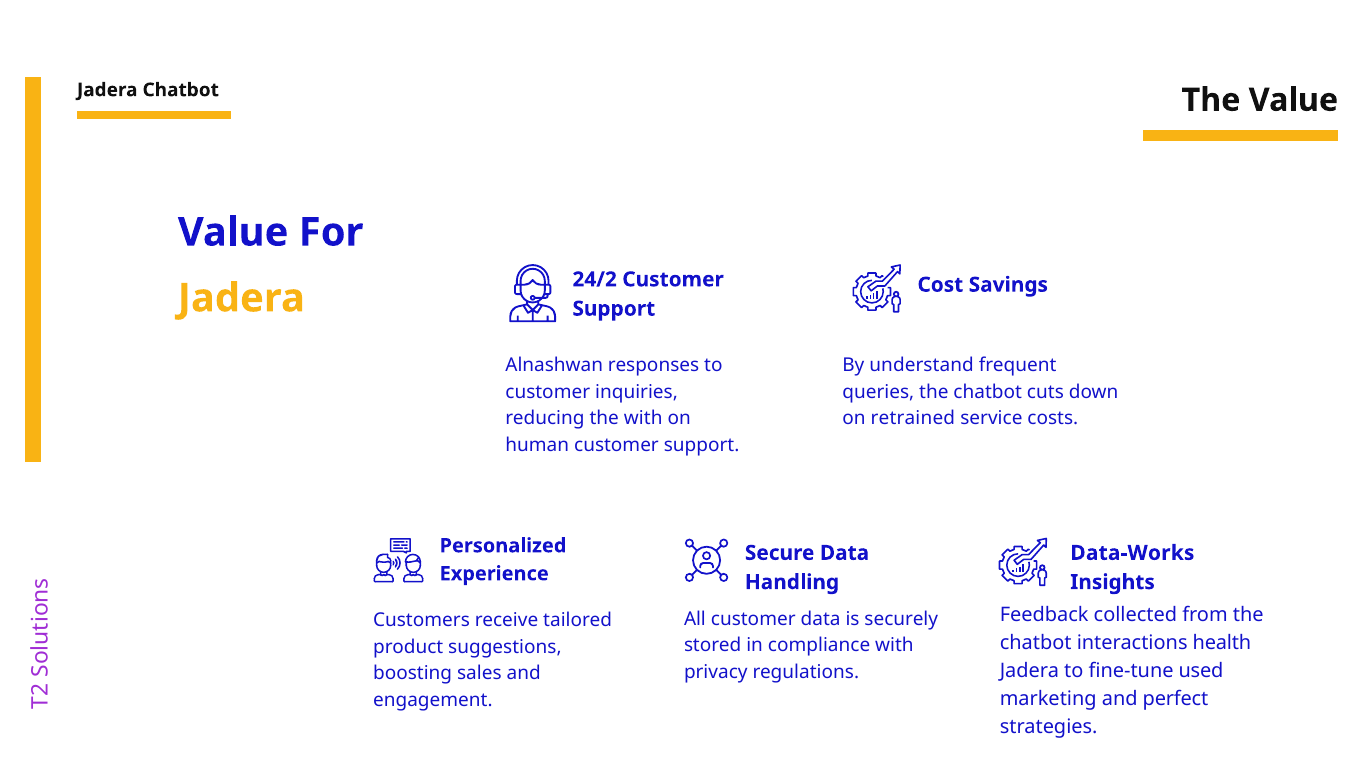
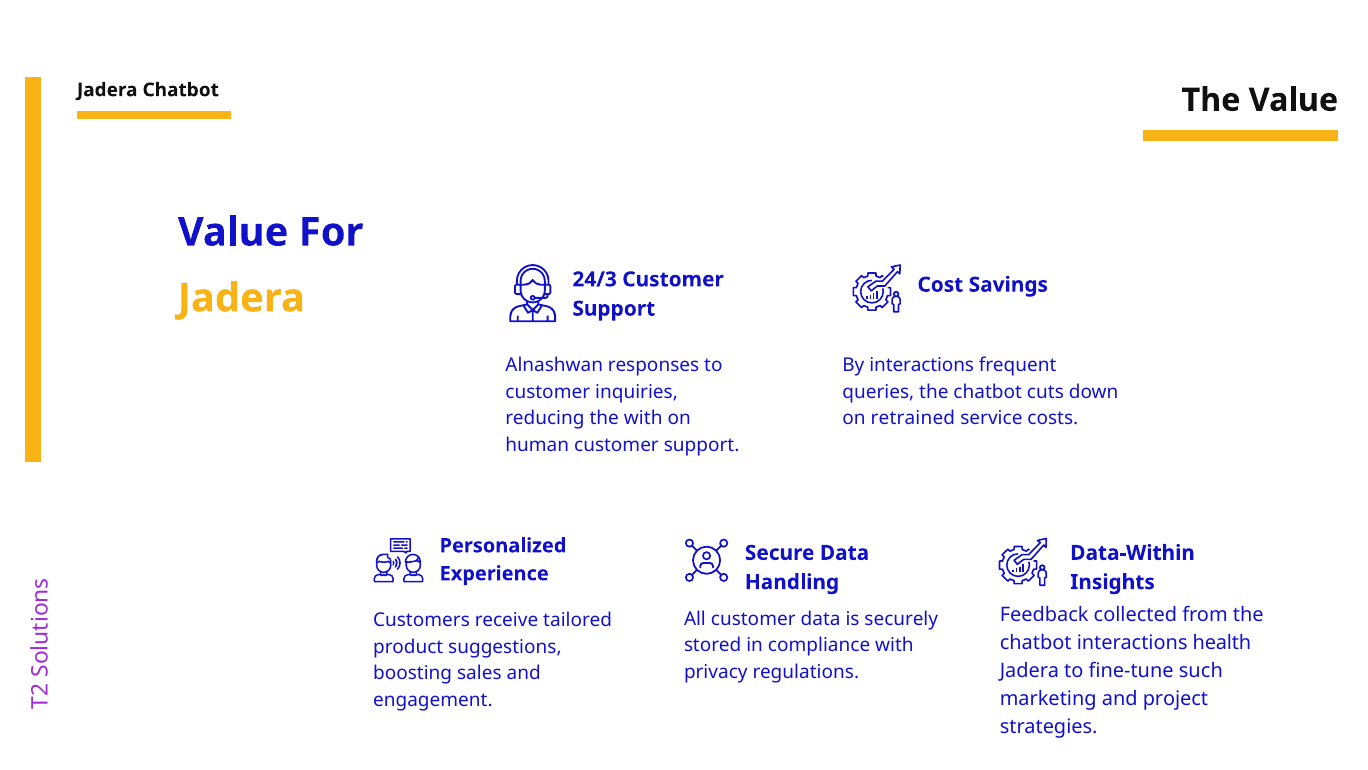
24/2: 24/2 -> 24/3
By understand: understand -> interactions
Data-Works: Data-Works -> Data-Within
used: used -> such
perfect: perfect -> project
